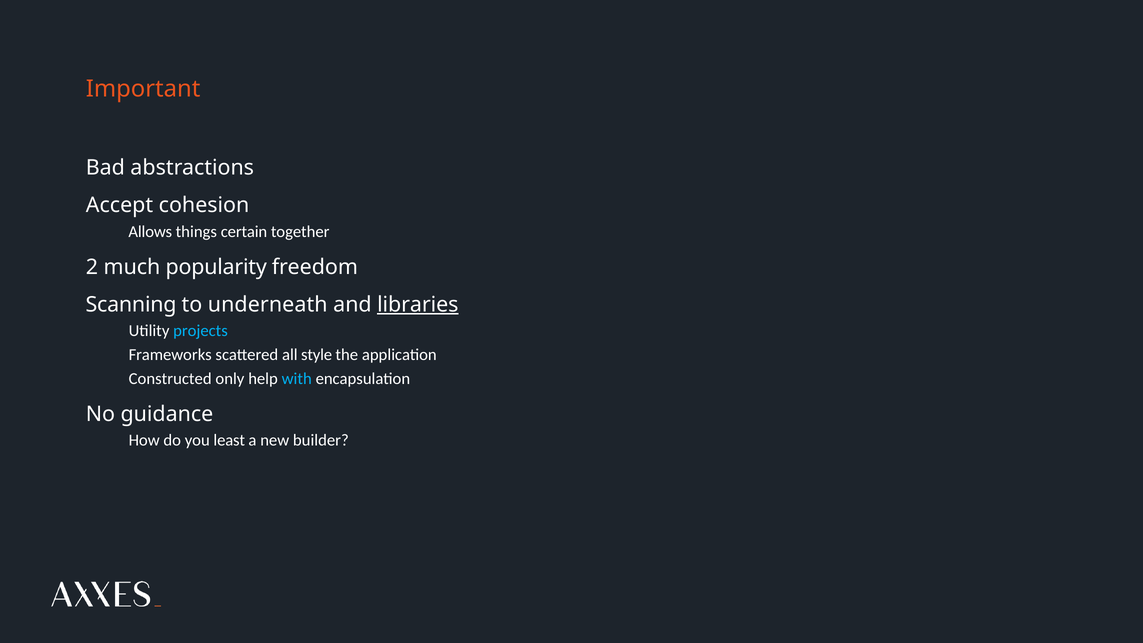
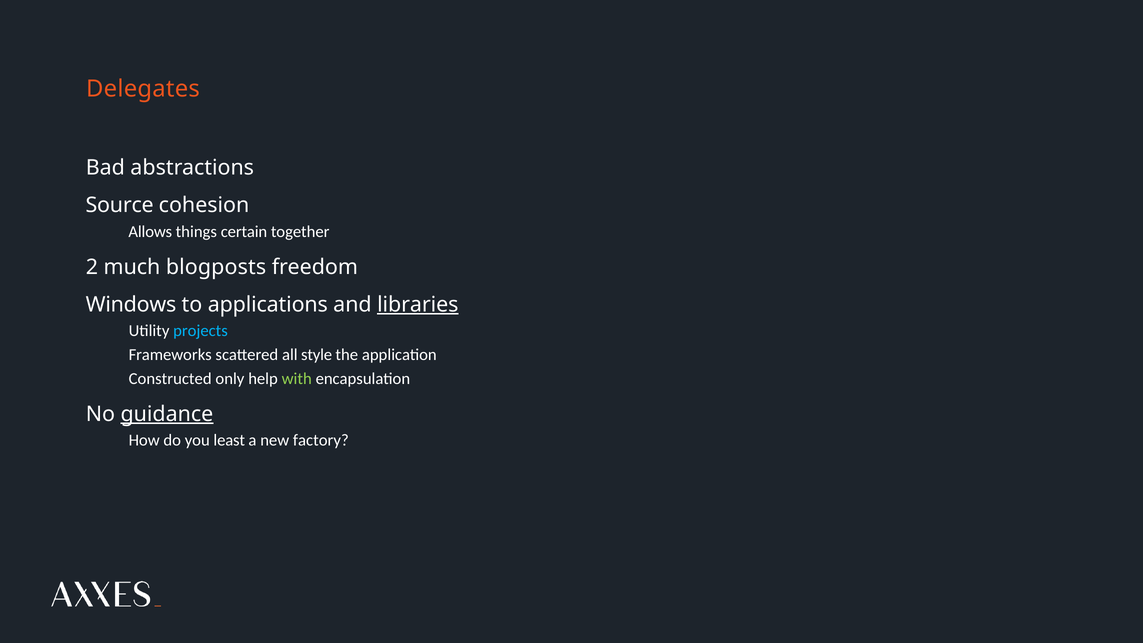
Important: Important -> Delegates
Accept: Accept -> Source
popularity: popularity -> blogposts
Scanning: Scanning -> Windows
underneath: underneath -> applications
with colour: light blue -> light green
guidance underline: none -> present
builder: builder -> factory
